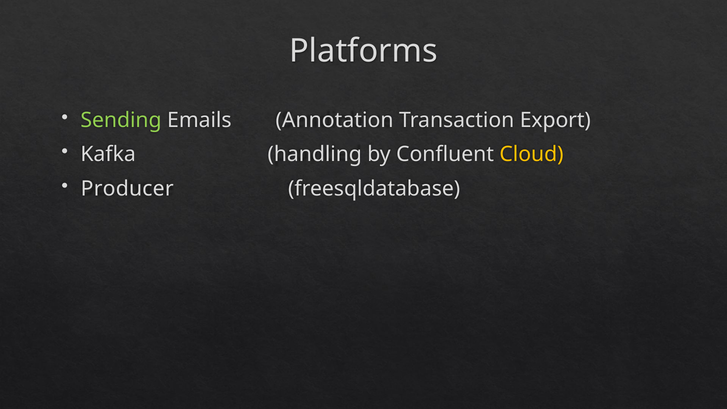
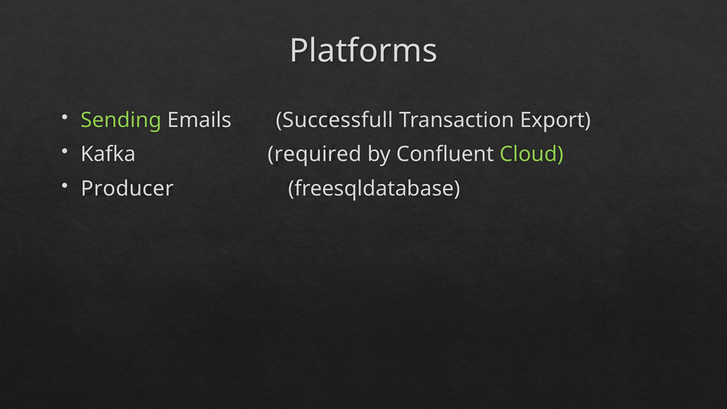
Annotation: Annotation -> Successfull
handling: handling -> required
Cloud colour: yellow -> light green
